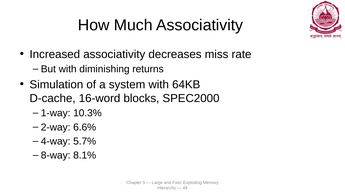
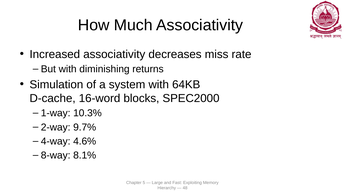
6.6%: 6.6% -> 9.7%
5.7%: 5.7% -> 4.6%
